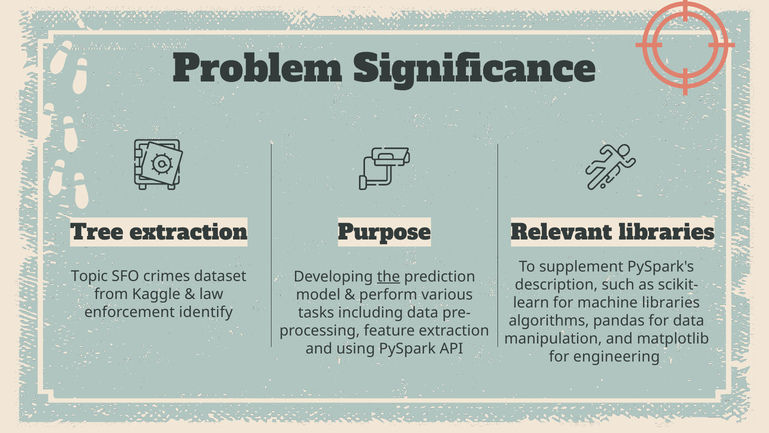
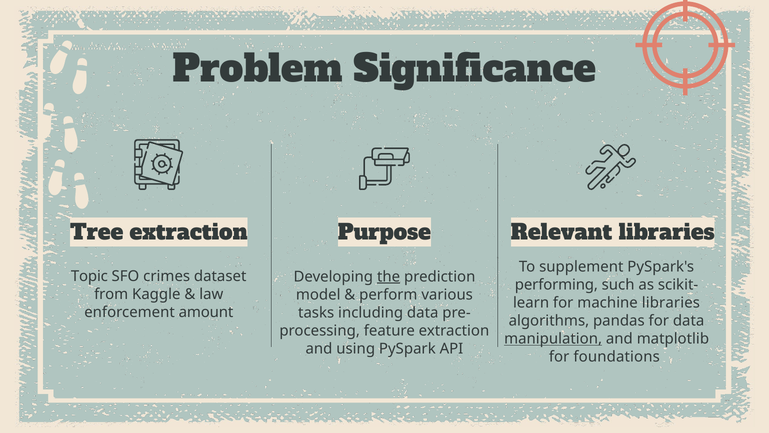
description: description -> performing
identify: identify -> amount
manipulation underline: none -> present
engineering: engineering -> foundations
